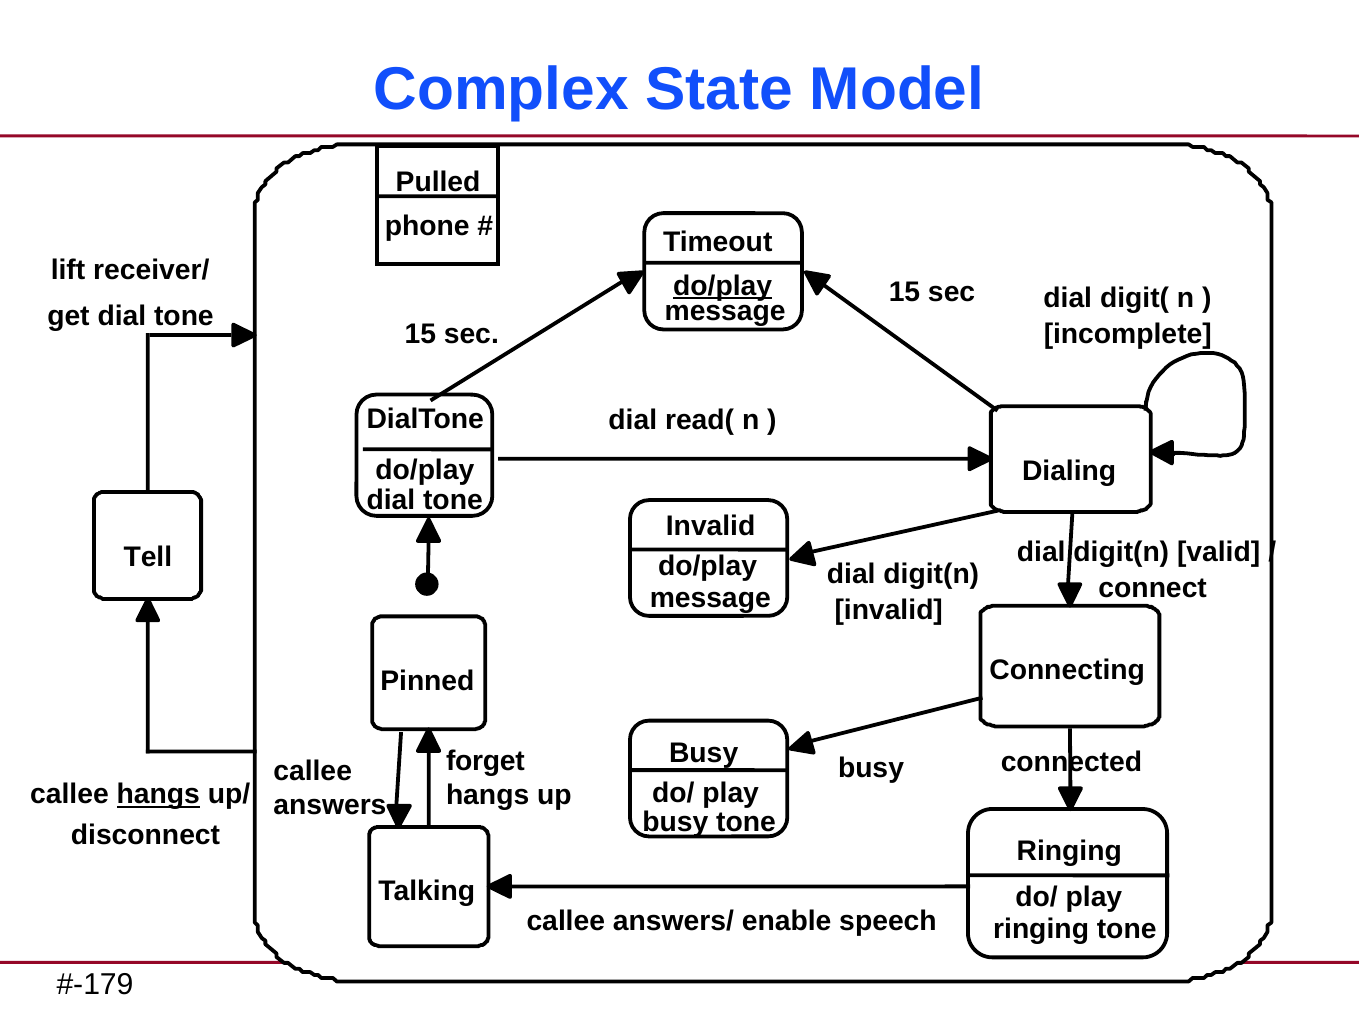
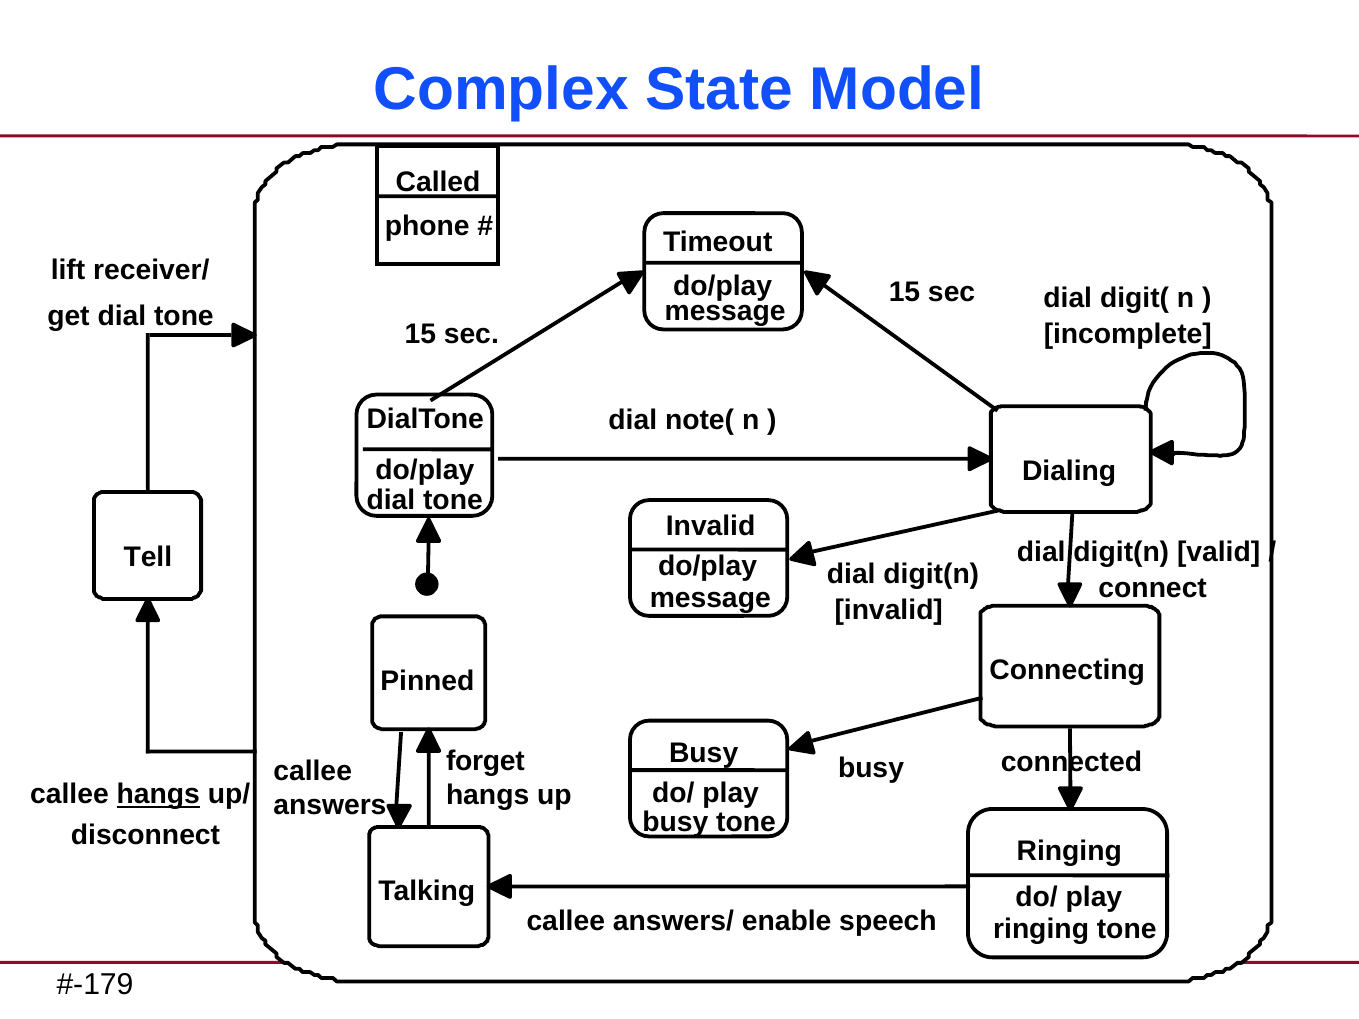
Pulled: Pulled -> Called
do/play at (723, 286) underline: present -> none
read(: read( -> note(
